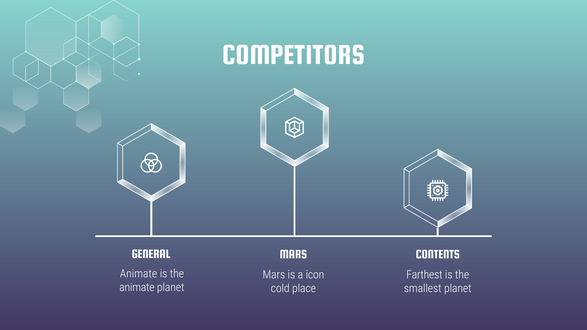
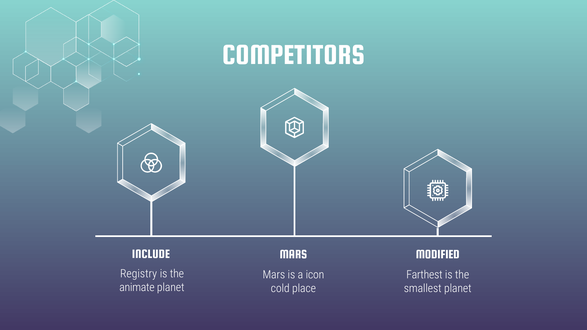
GENERAL: GENERAL -> INCLUDE
CONTENTS: CONTENTS -> MODIFIED
Animate at (139, 274): Animate -> Registry
